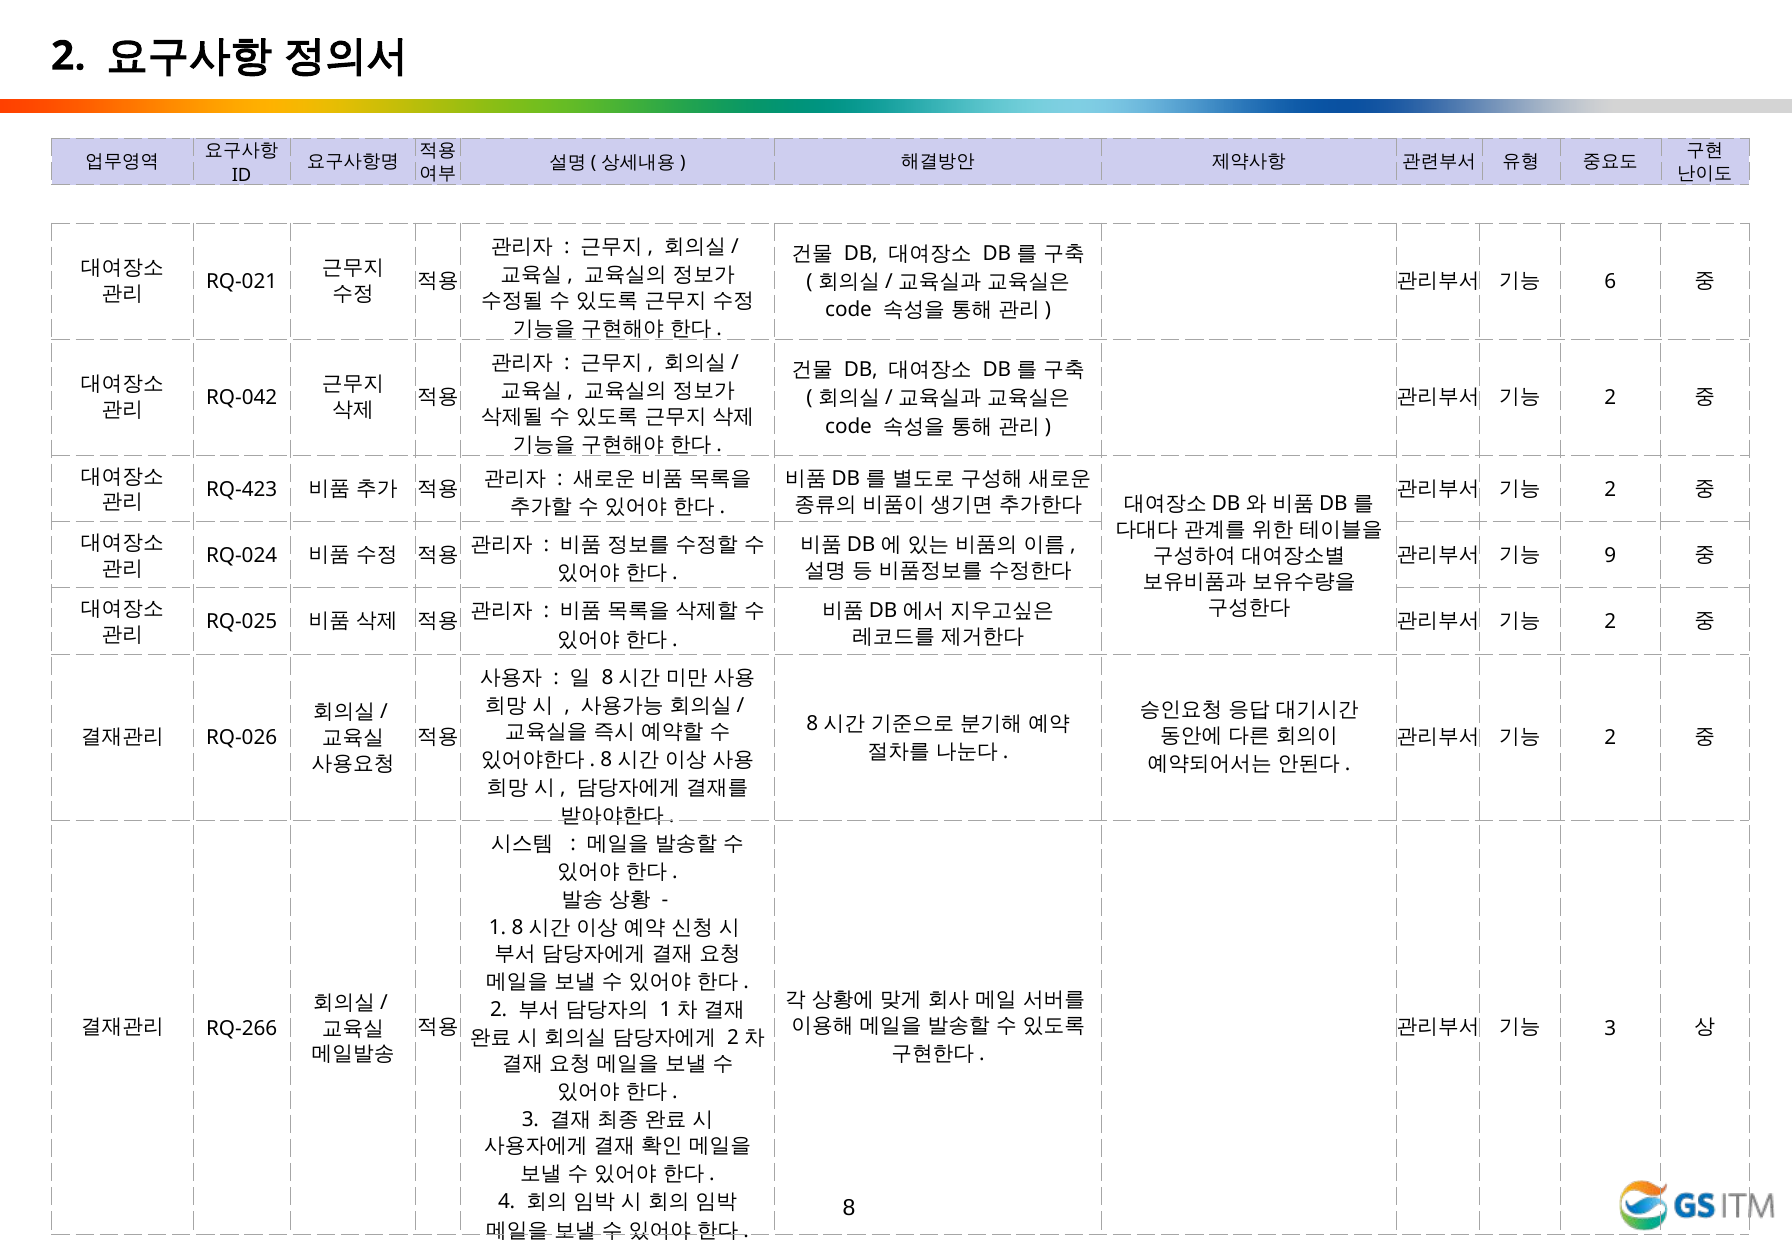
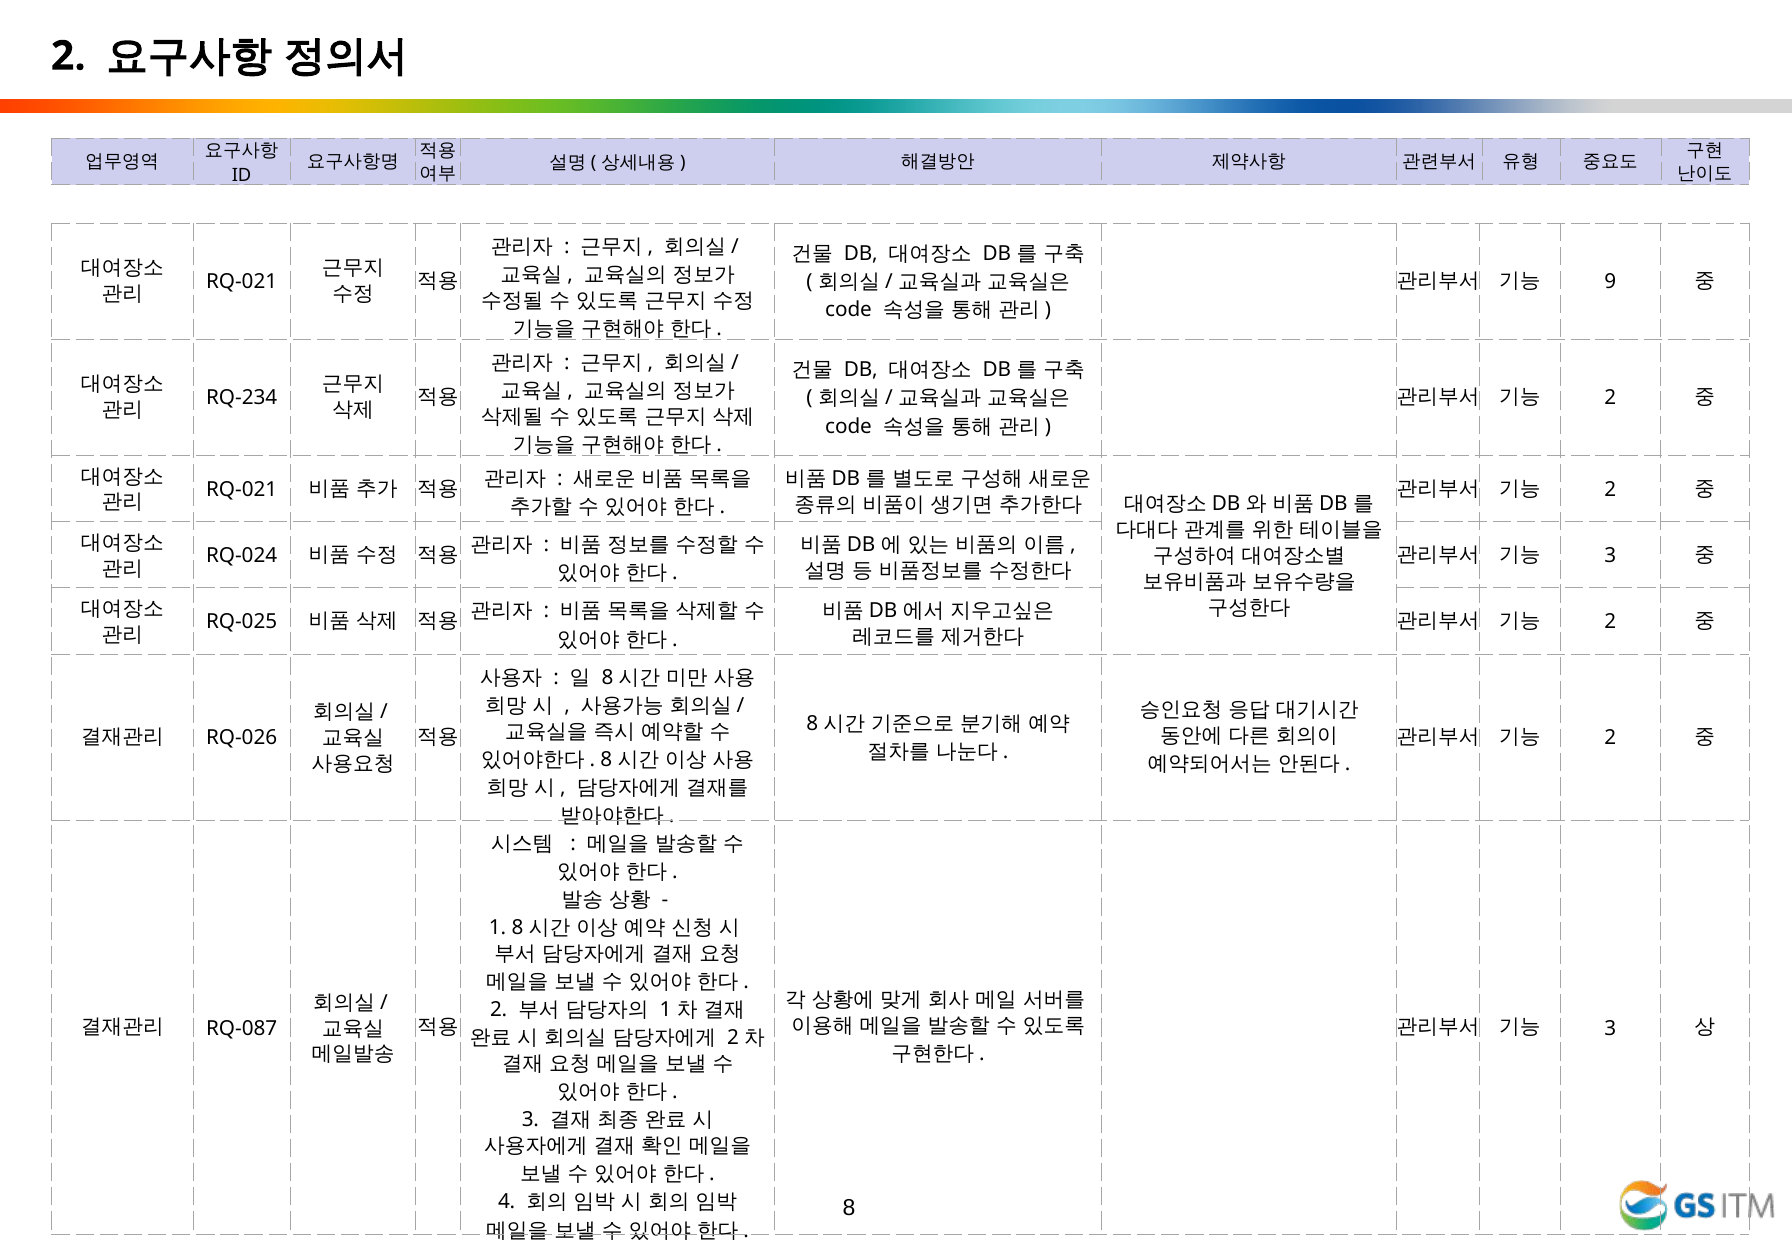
6: 6 -> 9
RQ-042: RQ-042 -> RQ-234
RQ-423 at (242, 490): RQ-423 -> RQ-021
9 at (1610, 556): 9 -> 3
RQ-266: RQ-266 -> RQ-087
